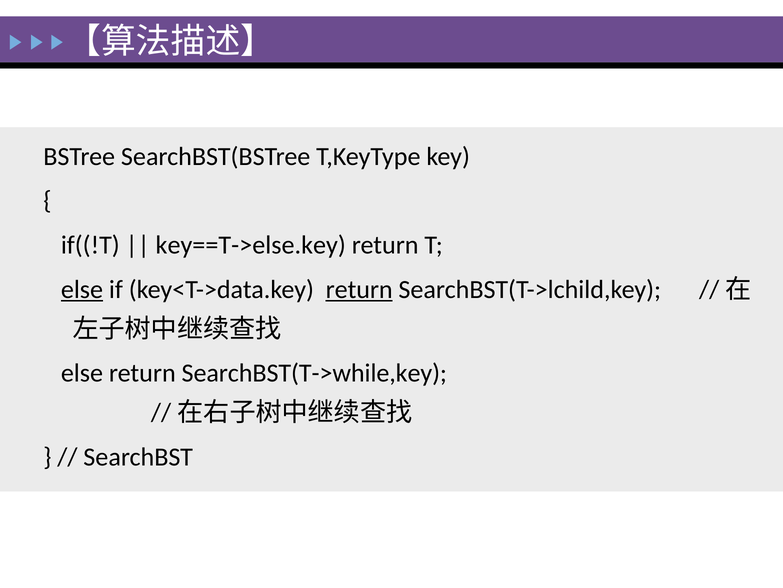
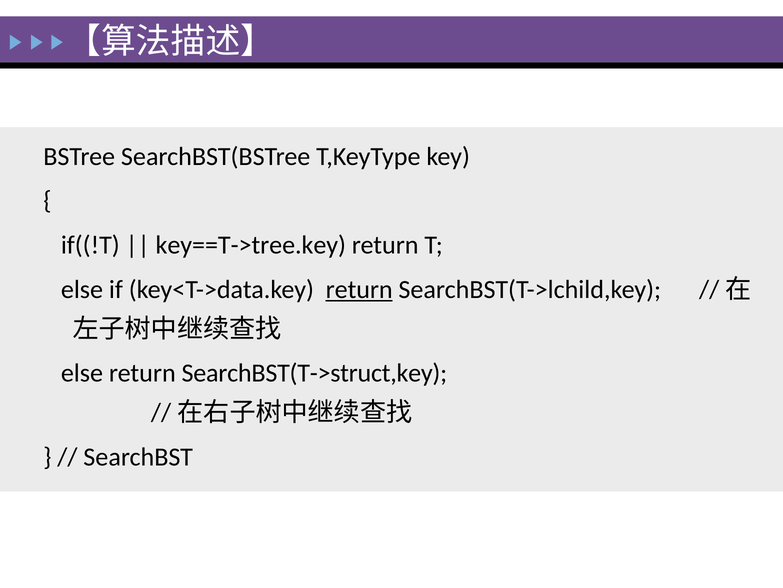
key==T->else.key: key==T->else.key -> key==T->tree.key
else at (82, 289) underline: present -> none
SearchBST(T->while,key: SearchBST(T->while,key -> SearchBST(T->struct,key
